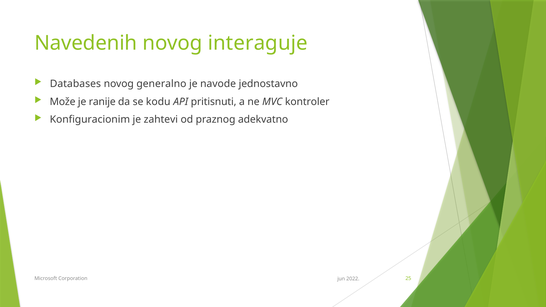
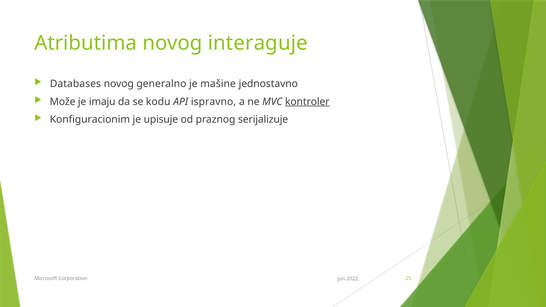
Navedenih: Navedenih -> Atributima
navode: navode -> mašine
ranije: ranije -> imaju
pritisnuti: pritisnuti -> ispravno
kontroler underline: none -> present
zahtevi: zahtevi -> upisuje
adekvatno: adekvatno -> serijalizuje
